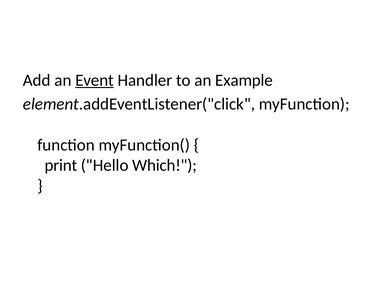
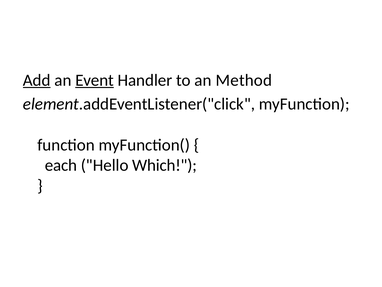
Add underline: none -> present
Example: Example -> Method
print: print -> each
